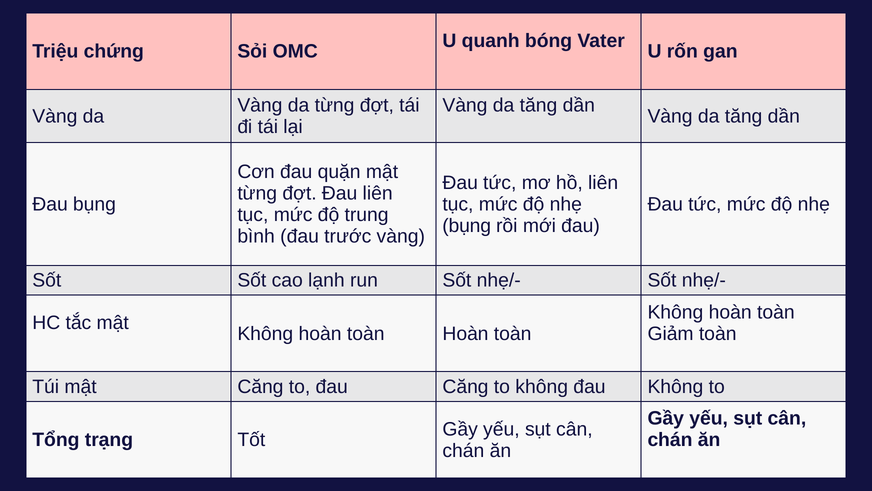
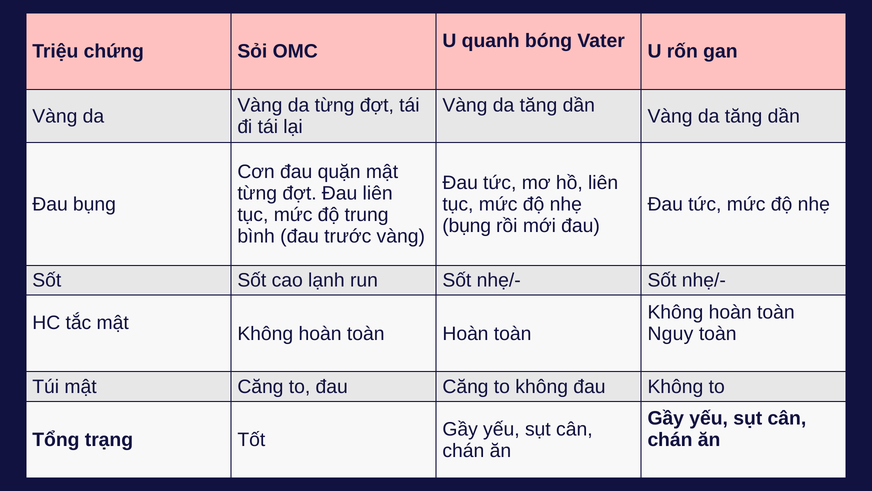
Giảm: Giảm -> Nguy
